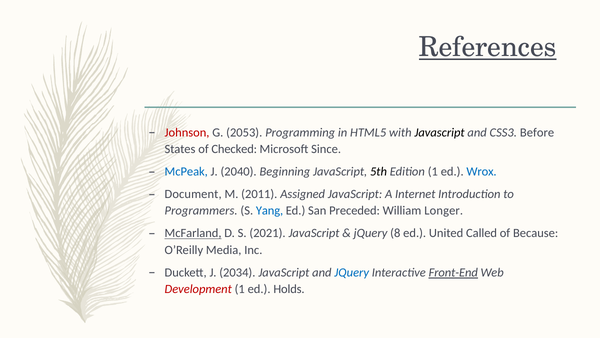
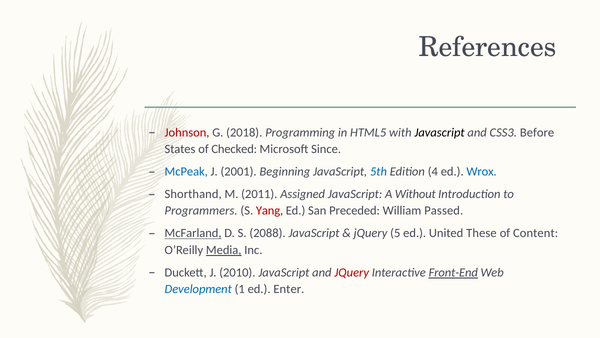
References underline: present -> none
2053: 2053 -> 2018
2040: 2040 -> 2001
5th colour: black -> blue
Edition 1: 1 -> 4
Document: Document -> Shorthand
Internet: Internet -> Without
Yang colour: blue -> red
Longer: Longer -> Passed
2021: 2021 -> 2088
8: 8 -> 5
Called: Called -> These
Because: Because -> Content
Media underline: none -> present
2034: 2034 -> 2010
JQuery at (352, 272) colour: blue -> red
Development colour: red -> blue
Holds: Holds -> Enter
